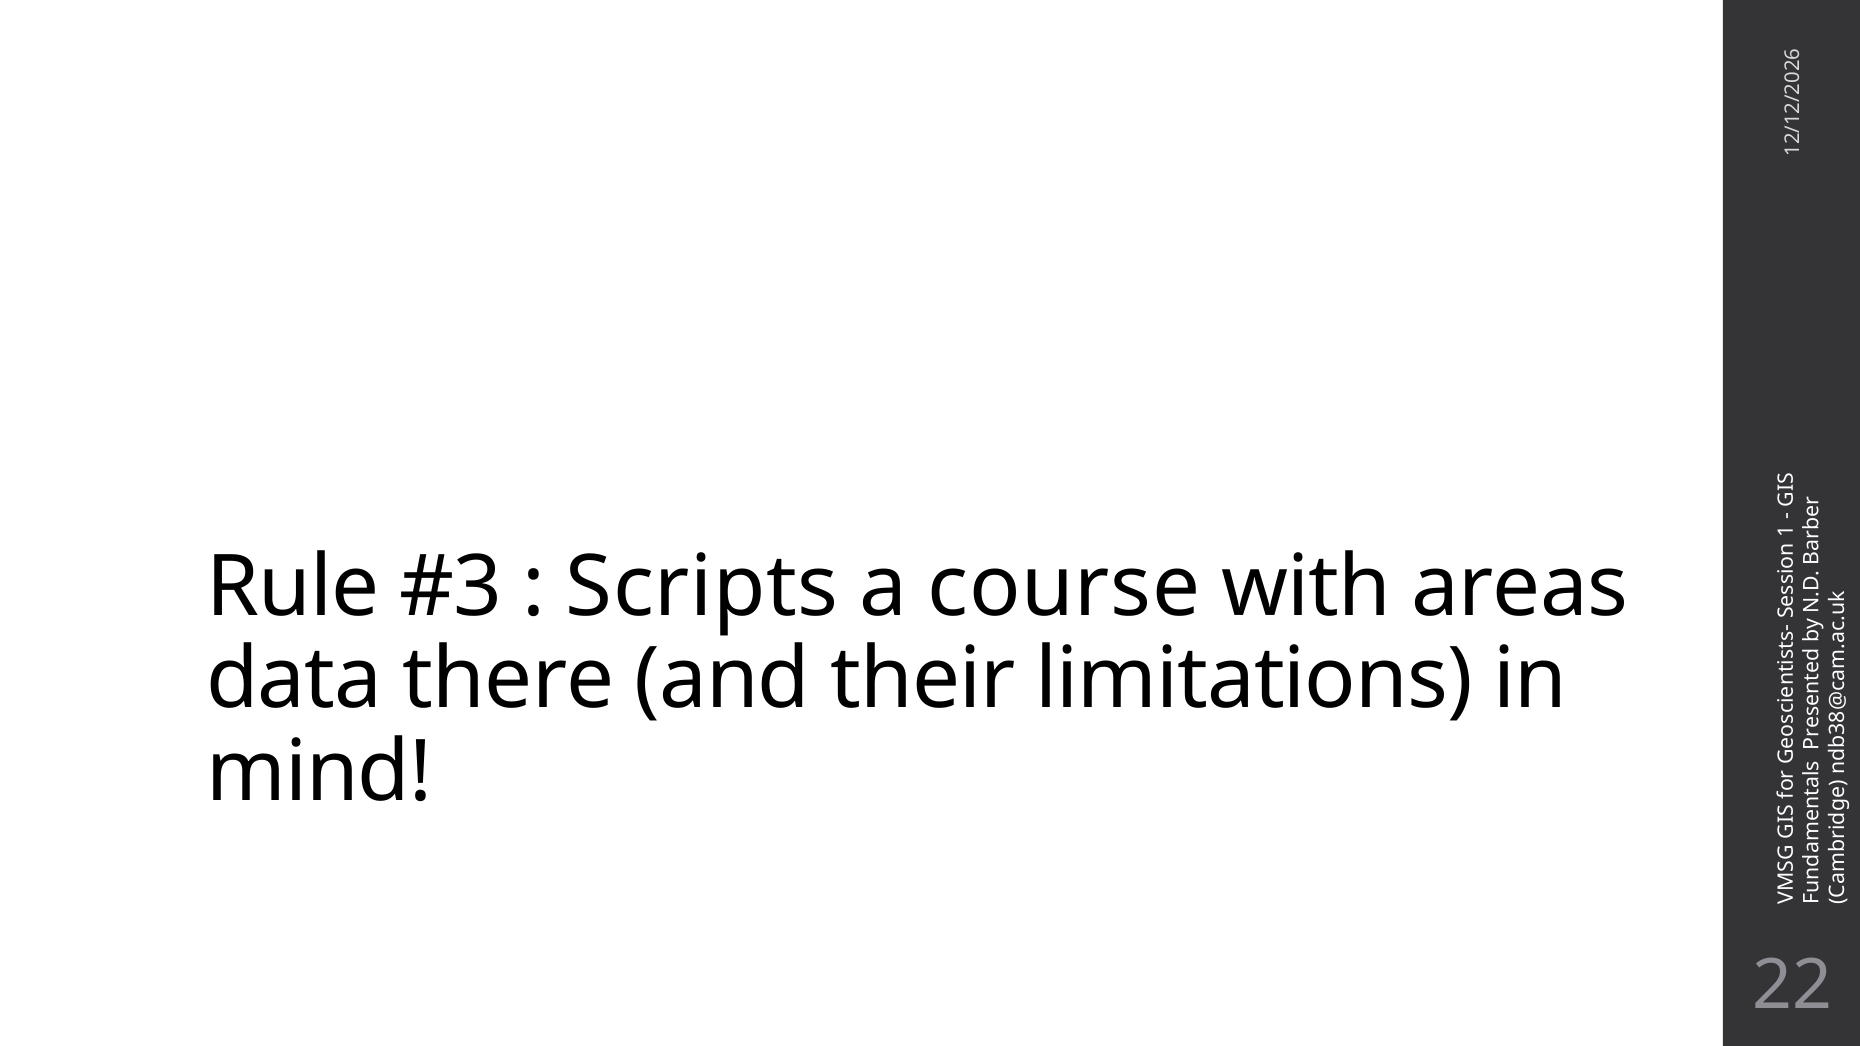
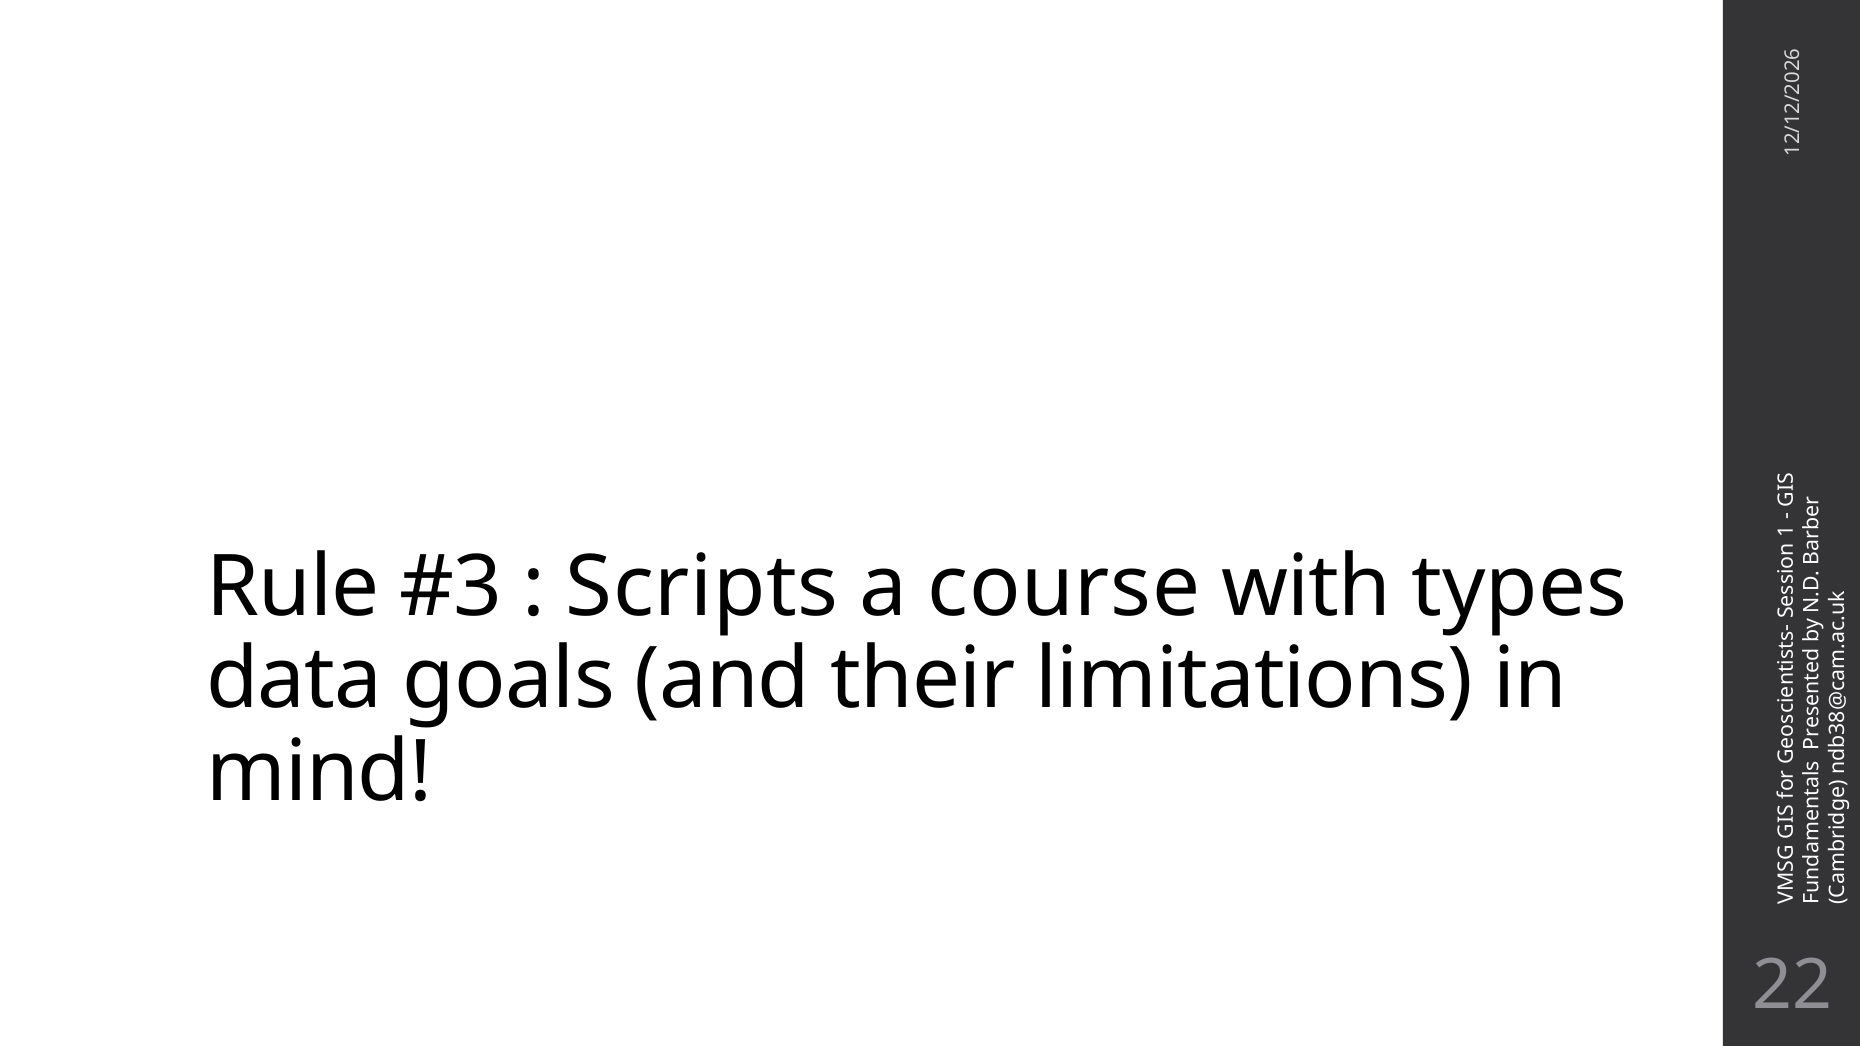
areas: areas -> types
there: there -> goals
